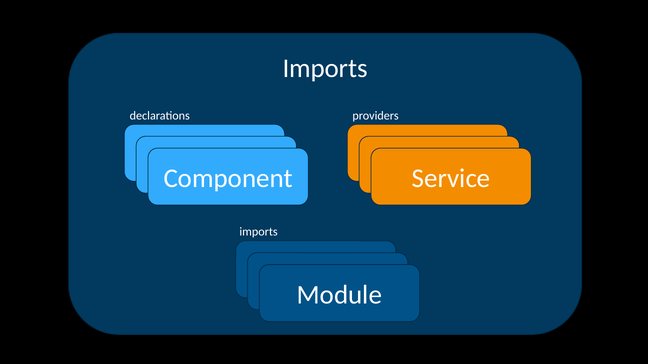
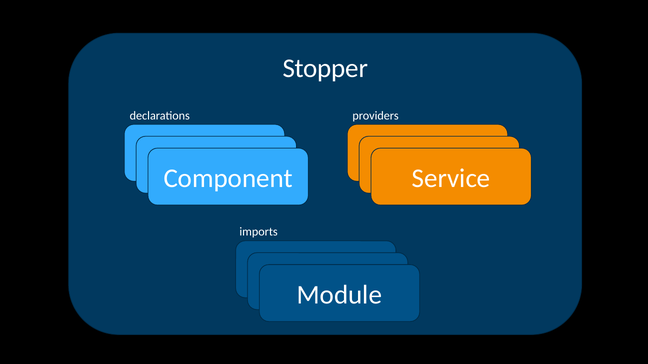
Imports at (325, 68): Imports -> Stopper
